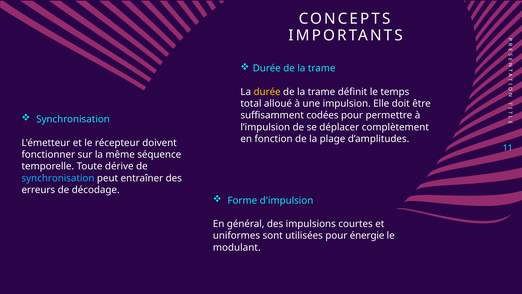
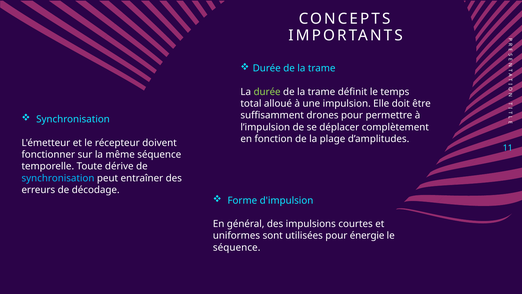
durée at (267, 92) colour: yellow -> light green
codées: codées -> drones
modulant at (237, 247): modulant -> séquence
